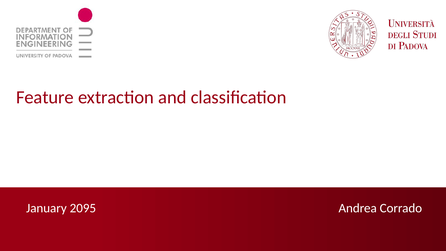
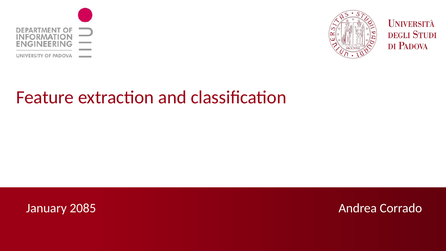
2095: 2095 -> 2085
